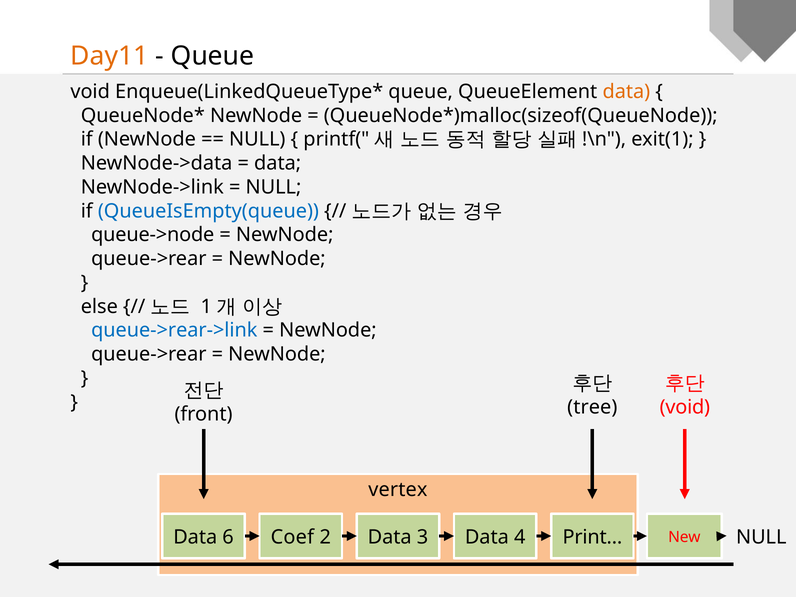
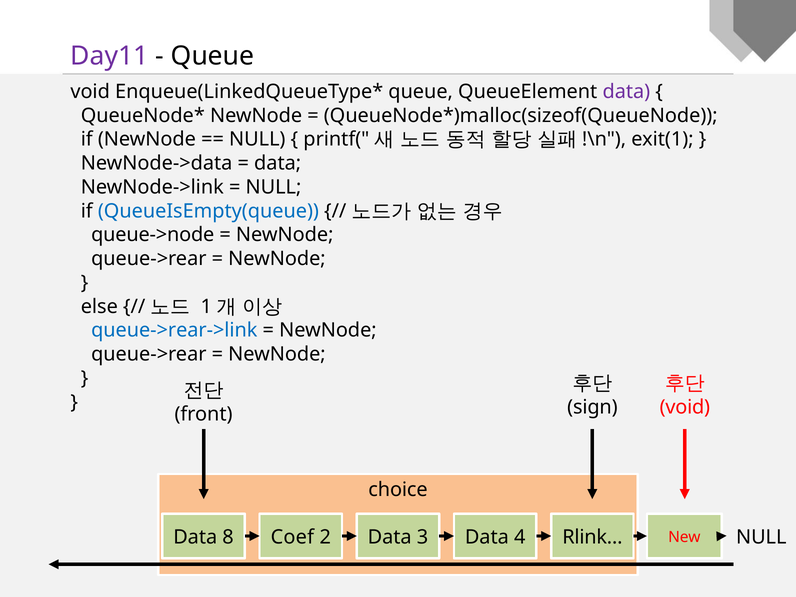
Day11 colour: orange -> purple
data at (626, 92) colour: orange -> purple
tree: tree -> sign
vertex: vertex -> choice
6: 6 -> 8
Print…: Print… -> Rlink…
